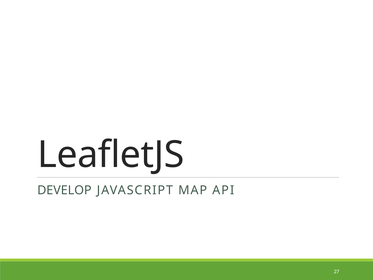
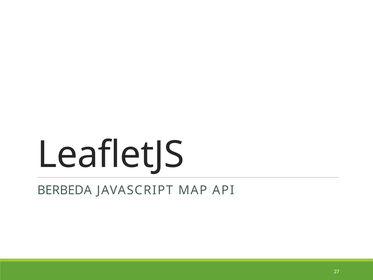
DEVELOP: DEVELOP -> BERBEDA
